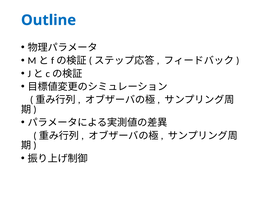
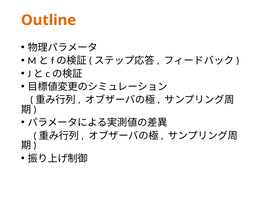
Outline colour: blue -> orange
